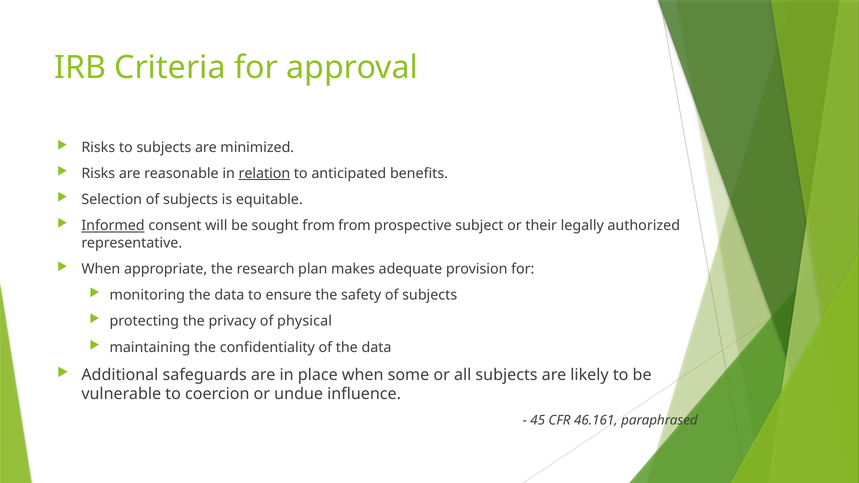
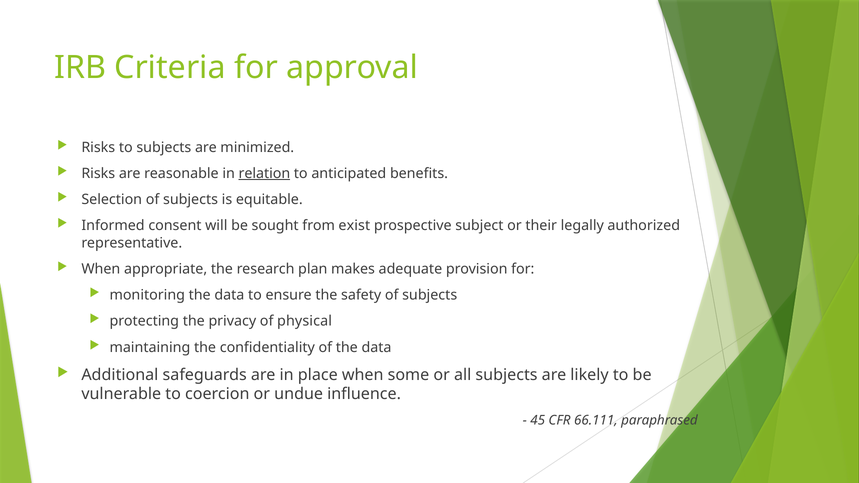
Informed underline: present -> none
from from: from -> exist
46.161: 46.161 -> 66.111
